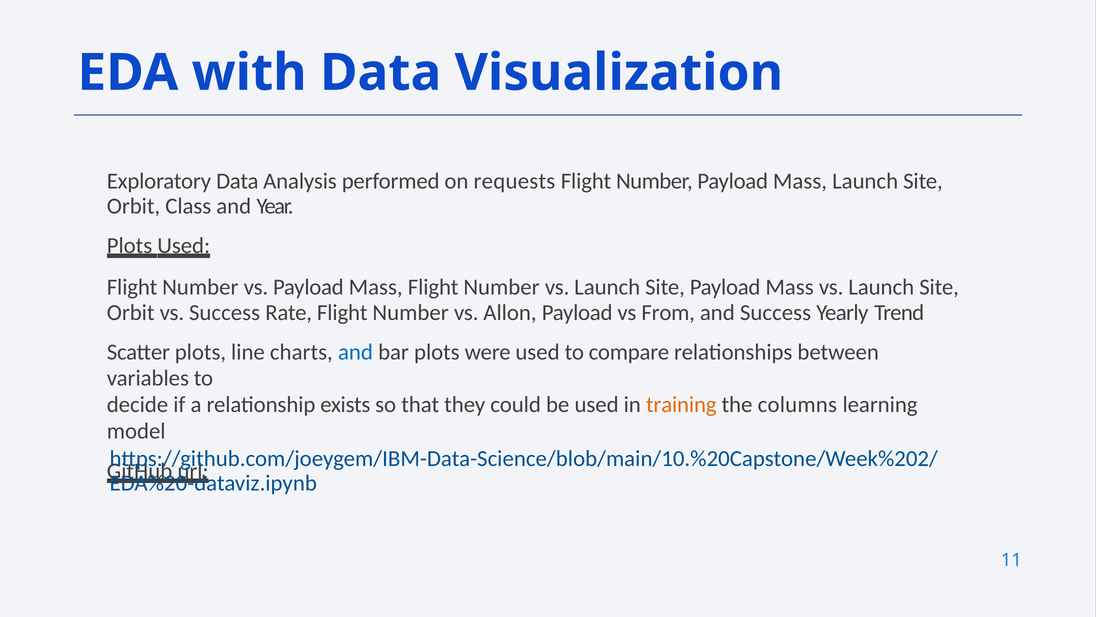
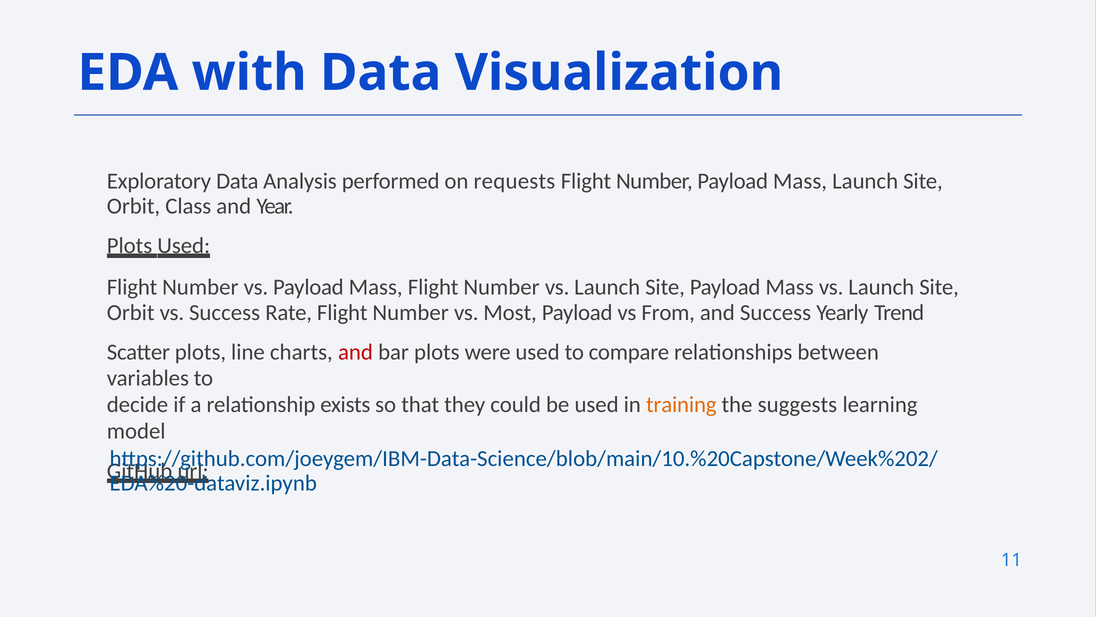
Allon: Allon -> Most
and at (355, 352) colour: blue -> red
columns: columns -> suggests
